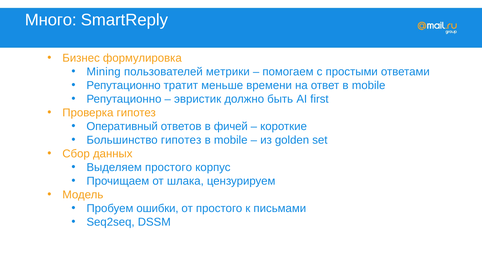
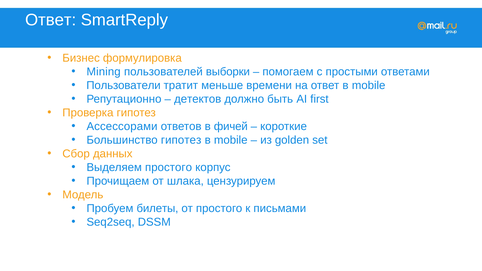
Много at (51, 20): Много -> Ответ
метрики: метрики -> выборки
Репутационно at (124, 85): Репутационно -> Пользователи
эвристик: эвристик -> детектов
Оперативный: Оперативный -> Ассесcорами
ошибки: ошибки -> билеты
